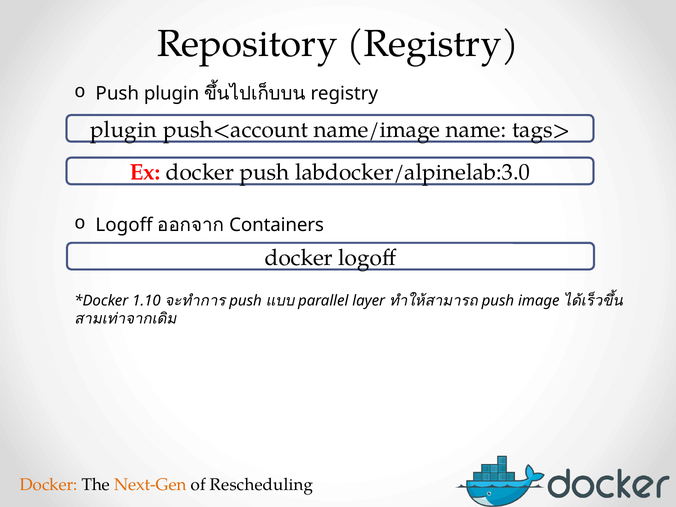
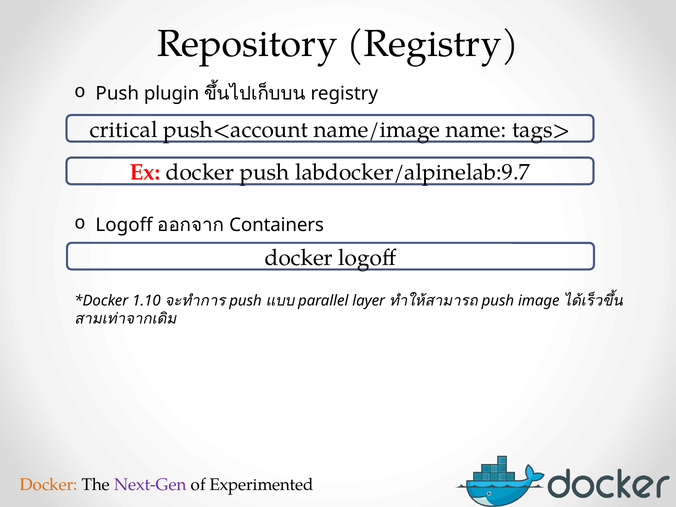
plugin at (124, 130): plugin -> critical
labdocker/alpinelab:3.0: labdocker/alpinelab:3.0 -> labdocker/alpinelab:9.7
Next-Gen colour: orange -> purple
Rescheduling: Rescheduling -> Experimented
